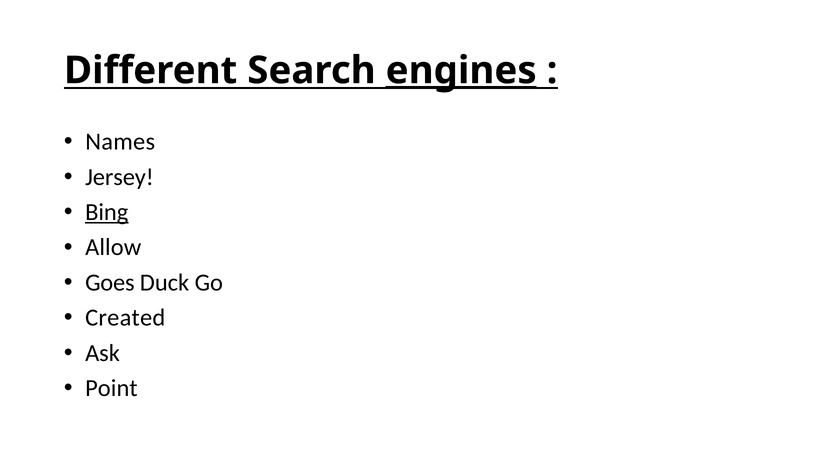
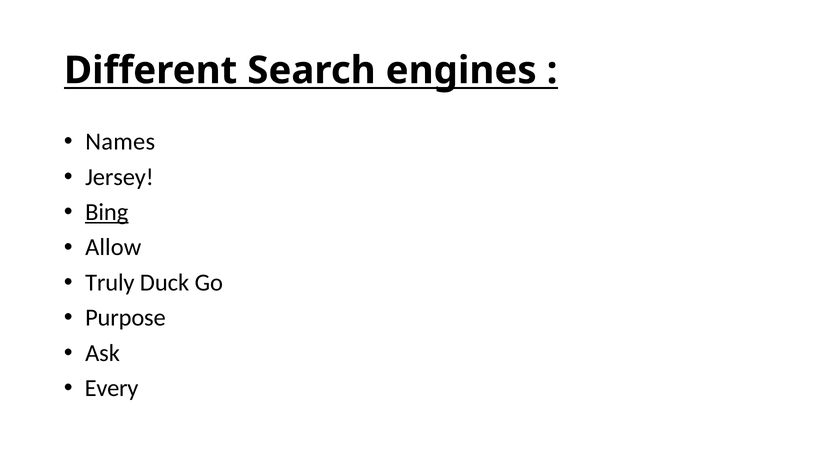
engines underline: present -> none
Goes: Goes -> Truly
Created: Created -> Purpose
Point: Point -> Every
